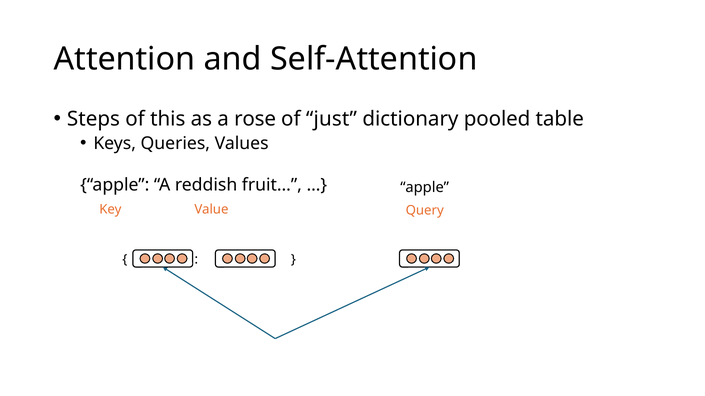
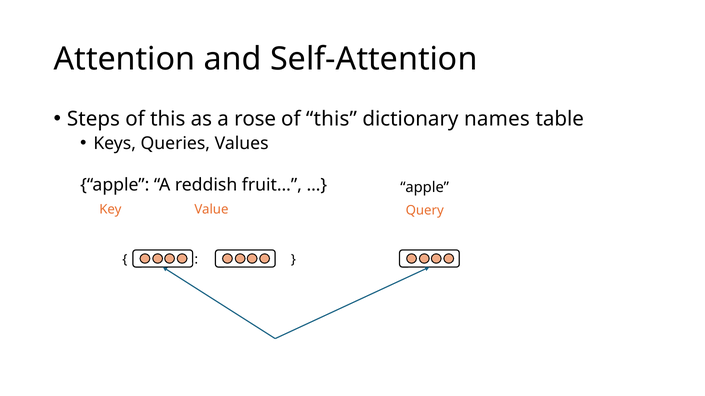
just at (331, 119): just -> this
pooled: pooled -> names
